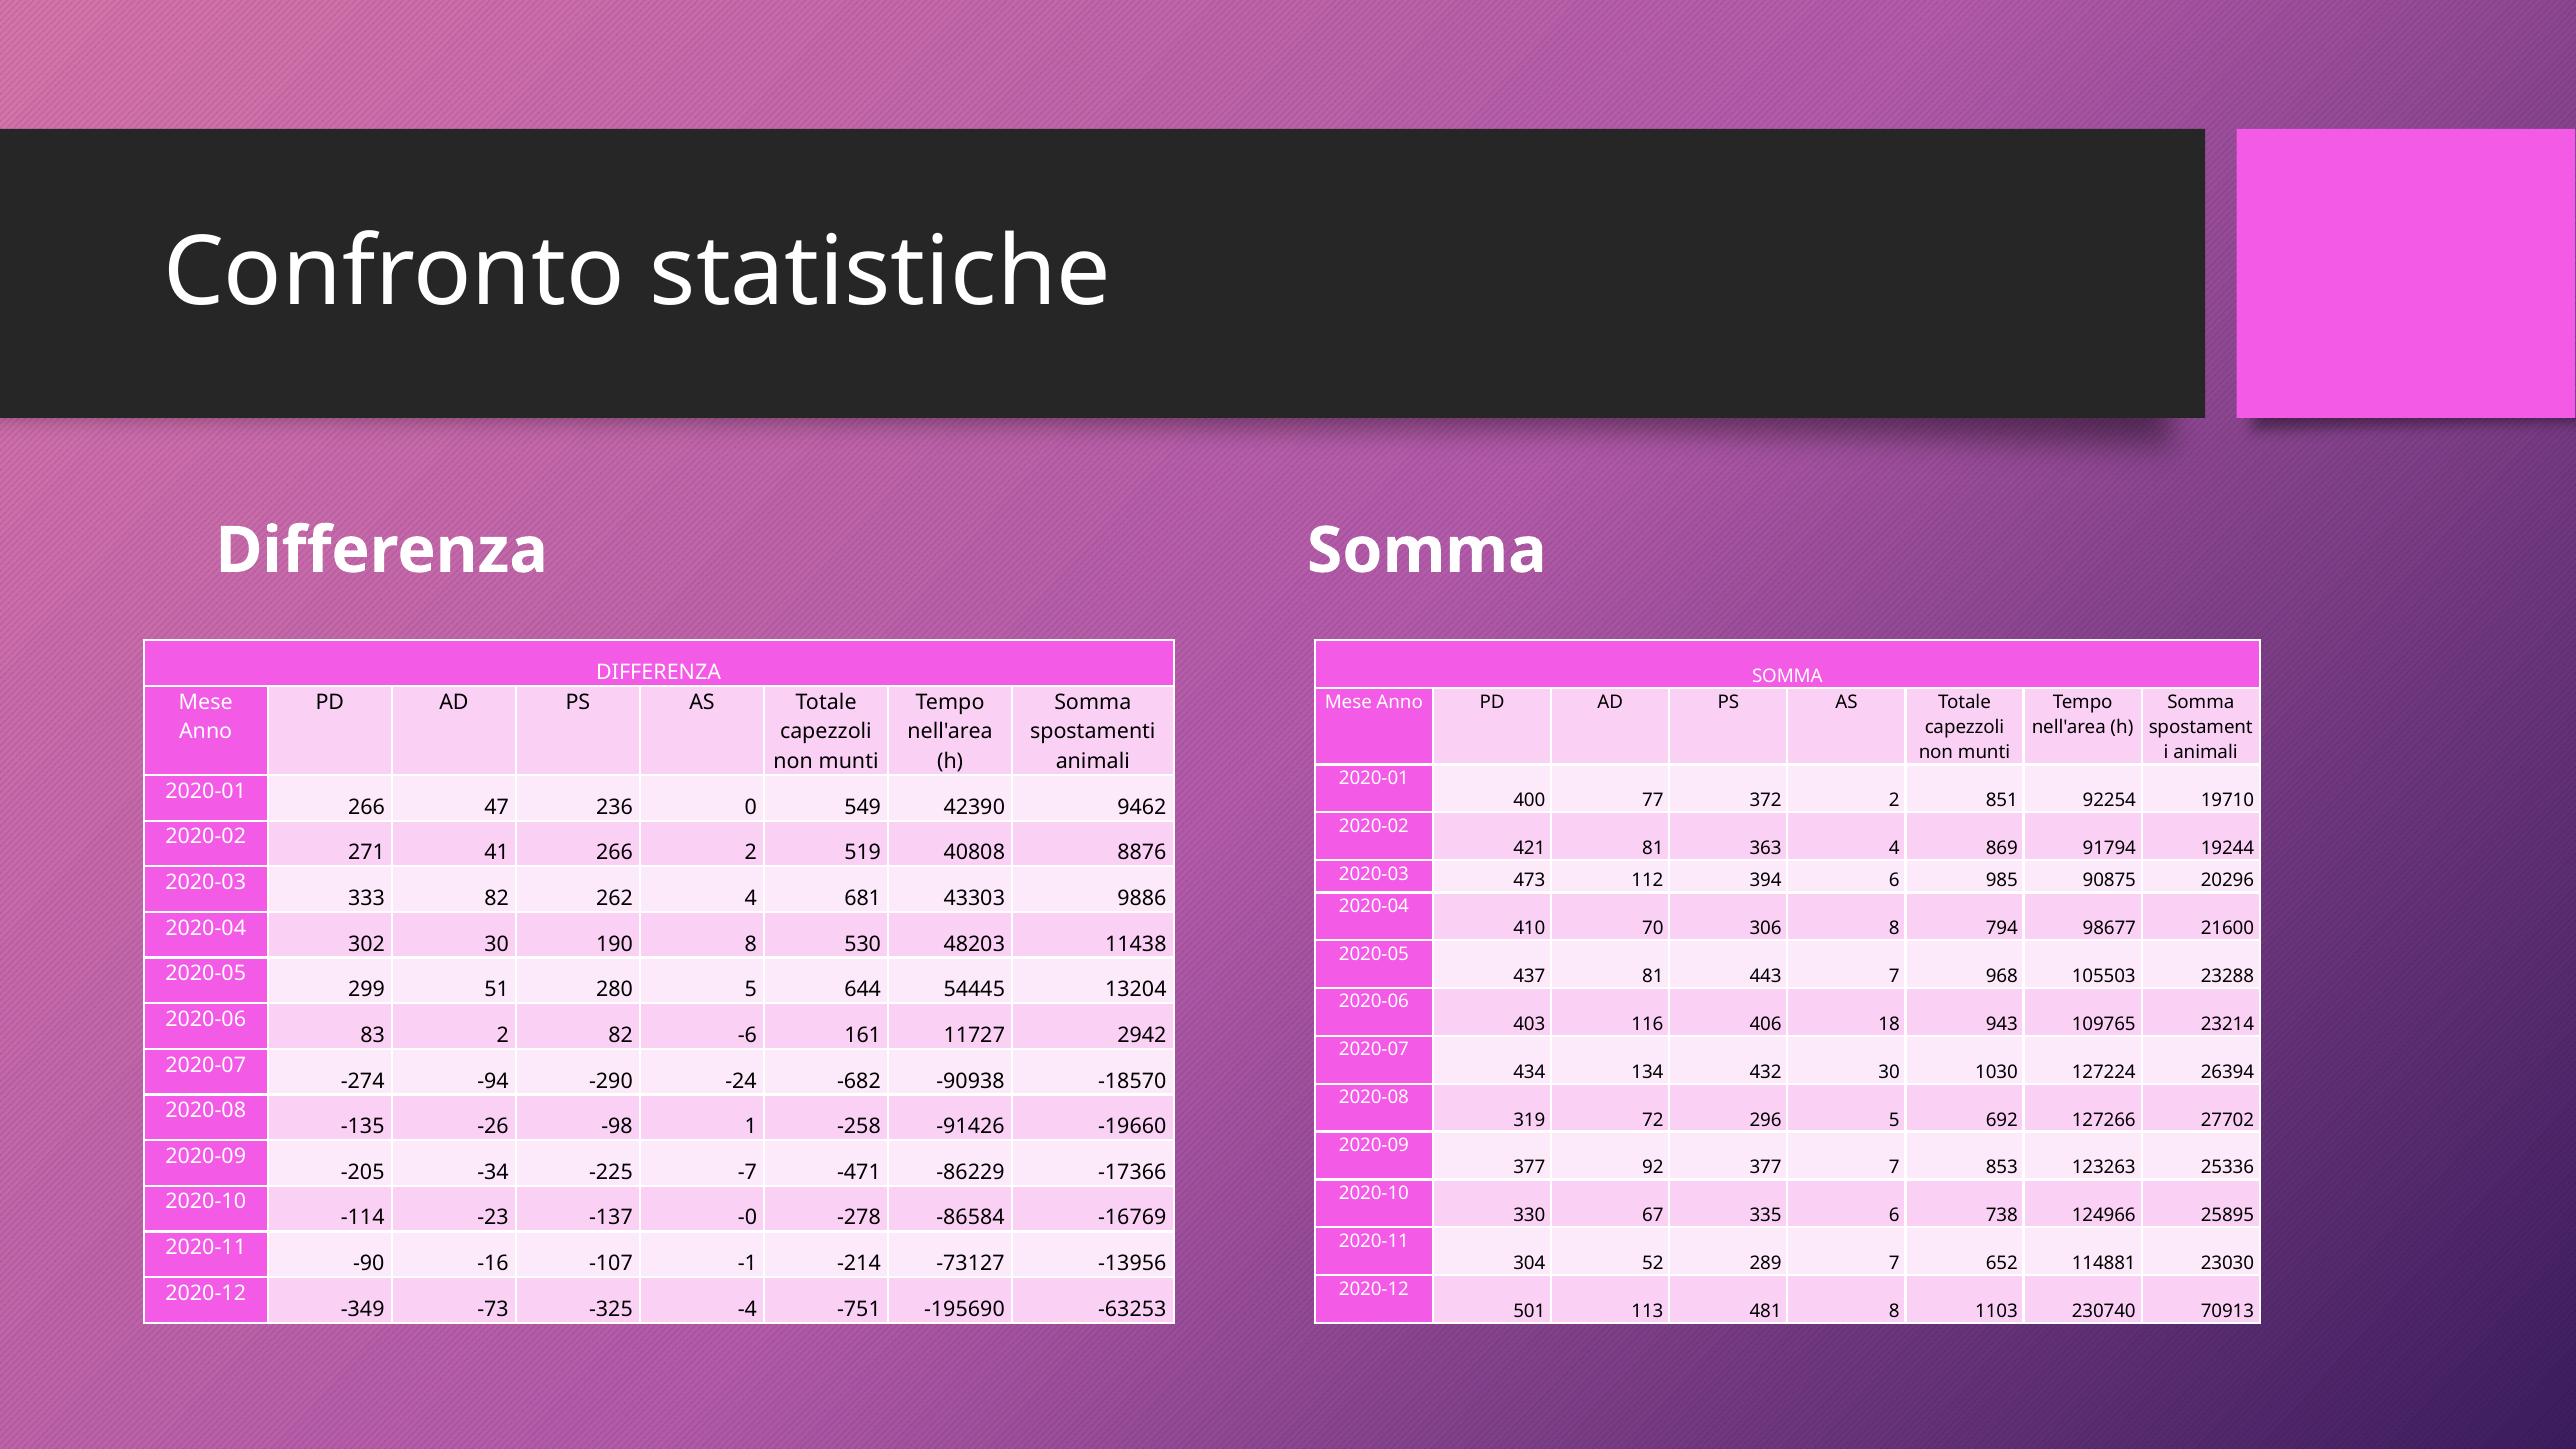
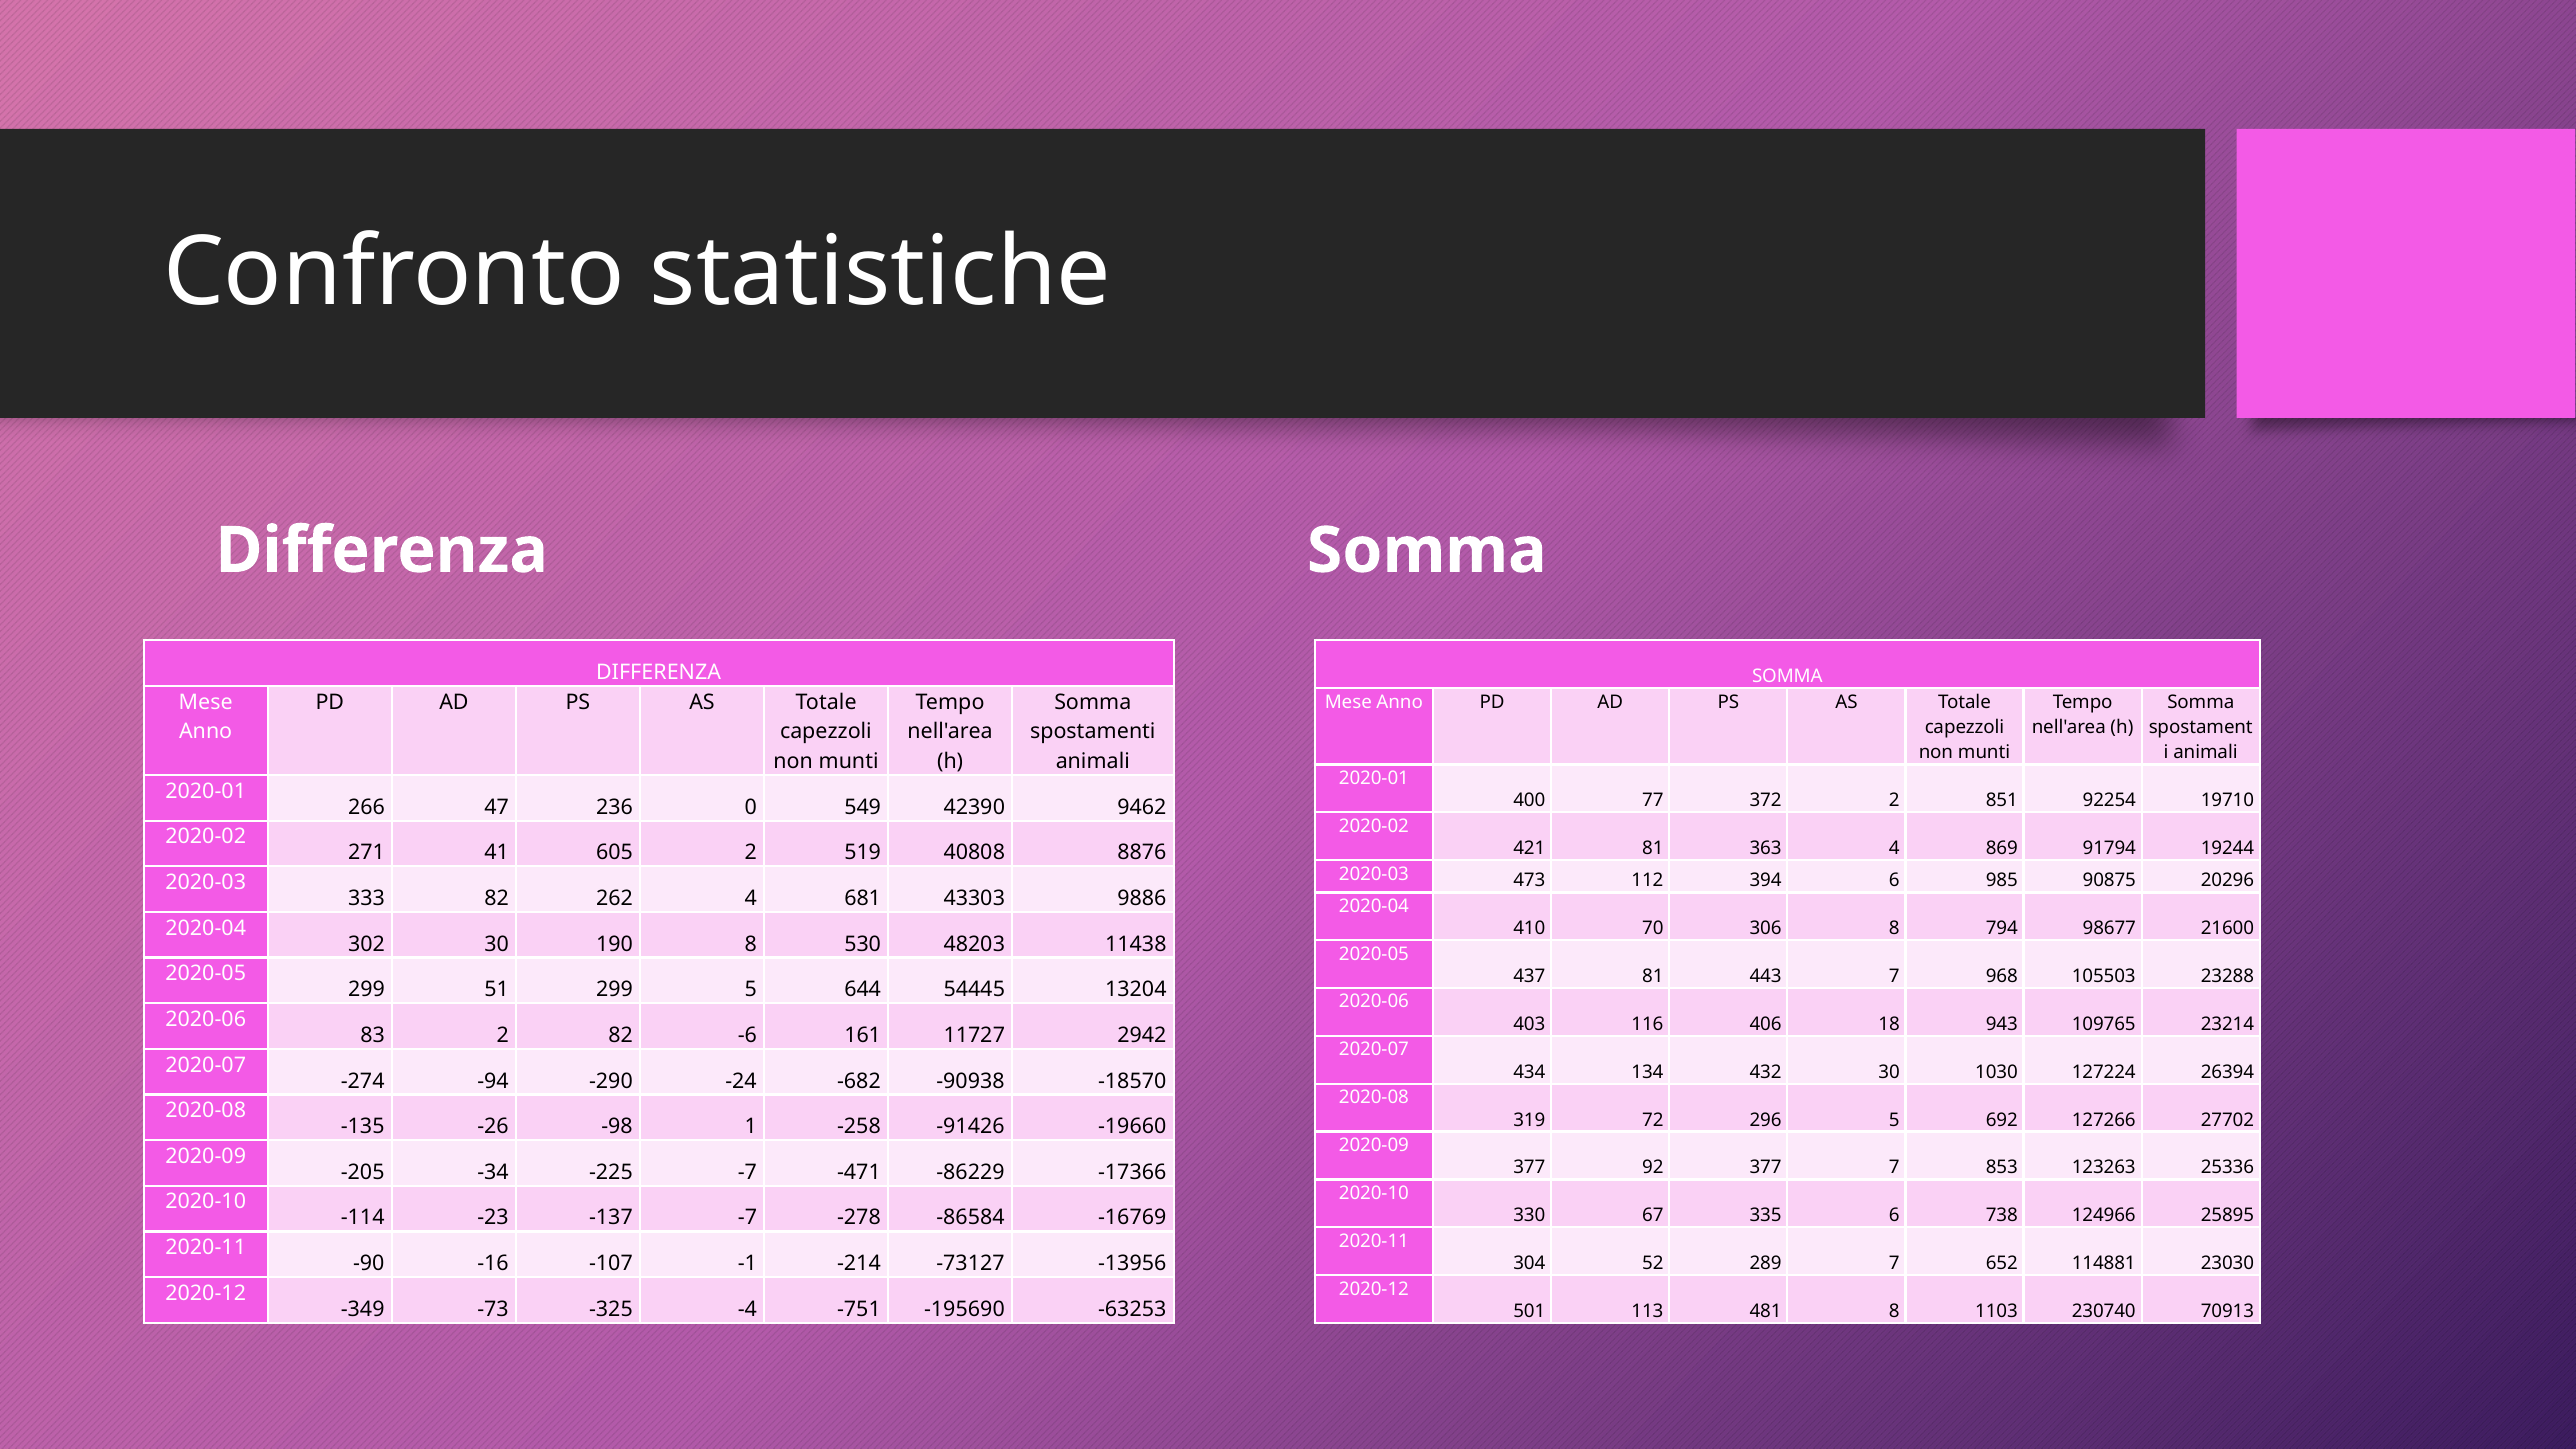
41 266: 266 -> 605
51 280: 280 -> 299
-137 -0: -0 -> -7
